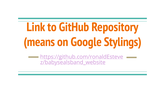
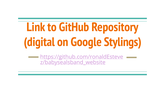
means: means -> digital
